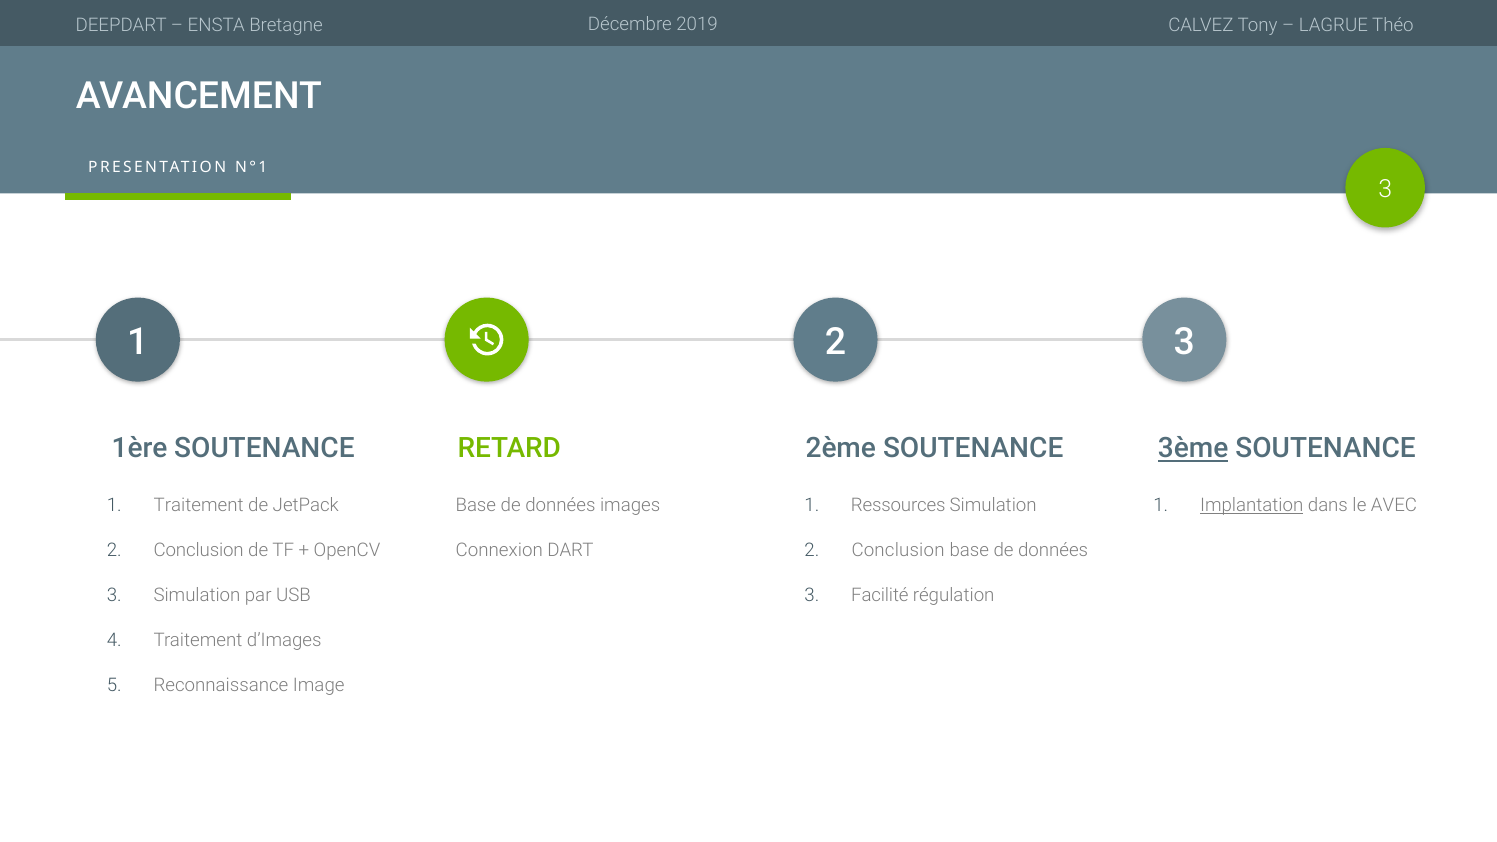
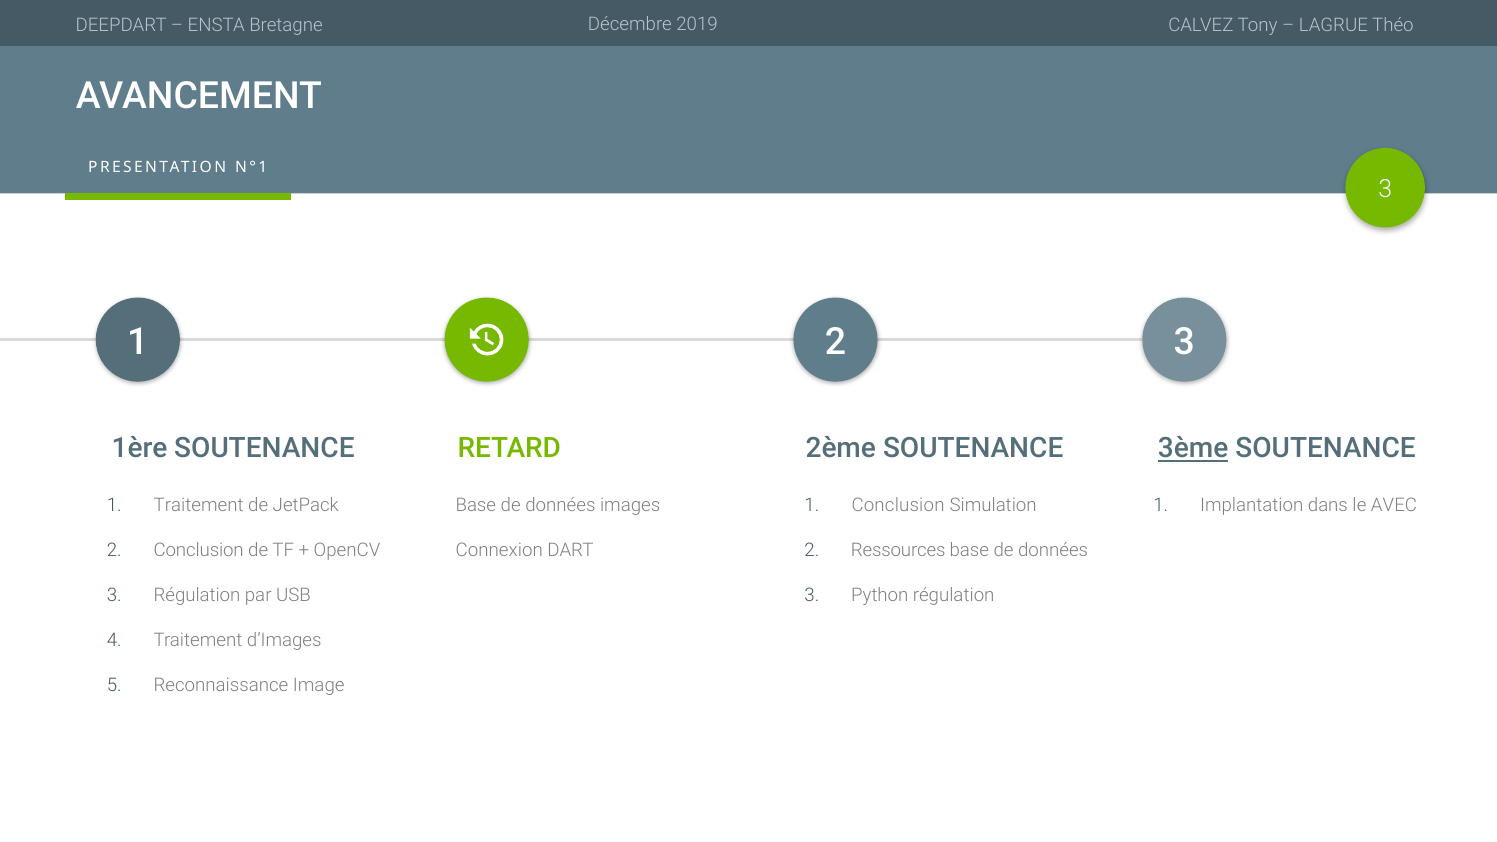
1 Ressources: Ressources -> Conclusion
Implantation underline: present -> none
Conclusion at (898, 551): Conclusion -> Ressources
3 Simulation: Simulation -> Régulation
Facilité: Facilité -> Python
